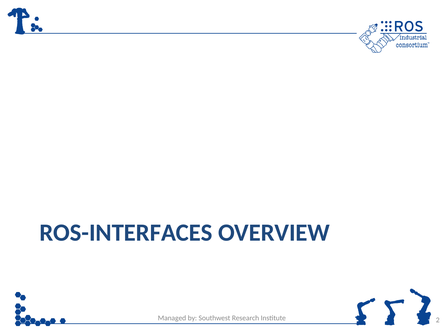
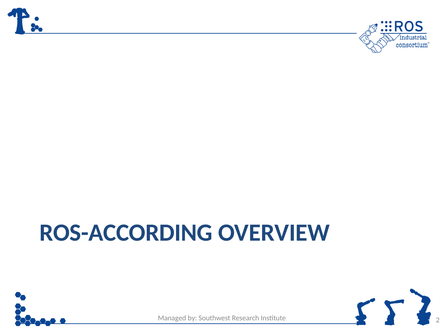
ROS-INTERFACES: ROS-INTERFACES -> ROS-ACCORDING
